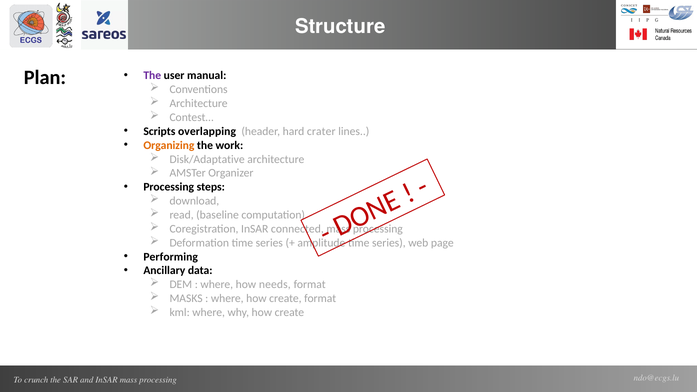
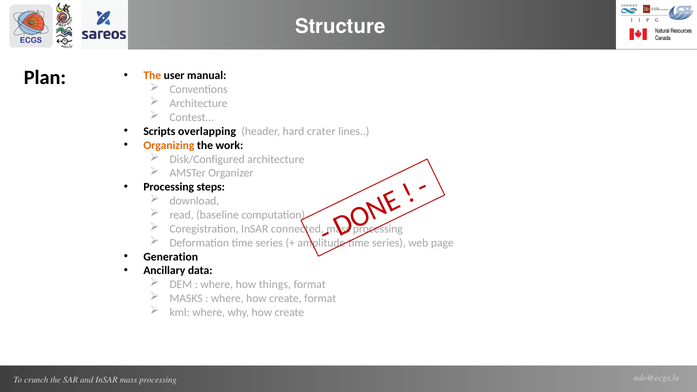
The at (152, 76) colour: purple -> orange
Disk/Adaptative: Disk/Adaptative -> Disk/Configured
Performing: Performing -> Generation
needs: needs -> things
